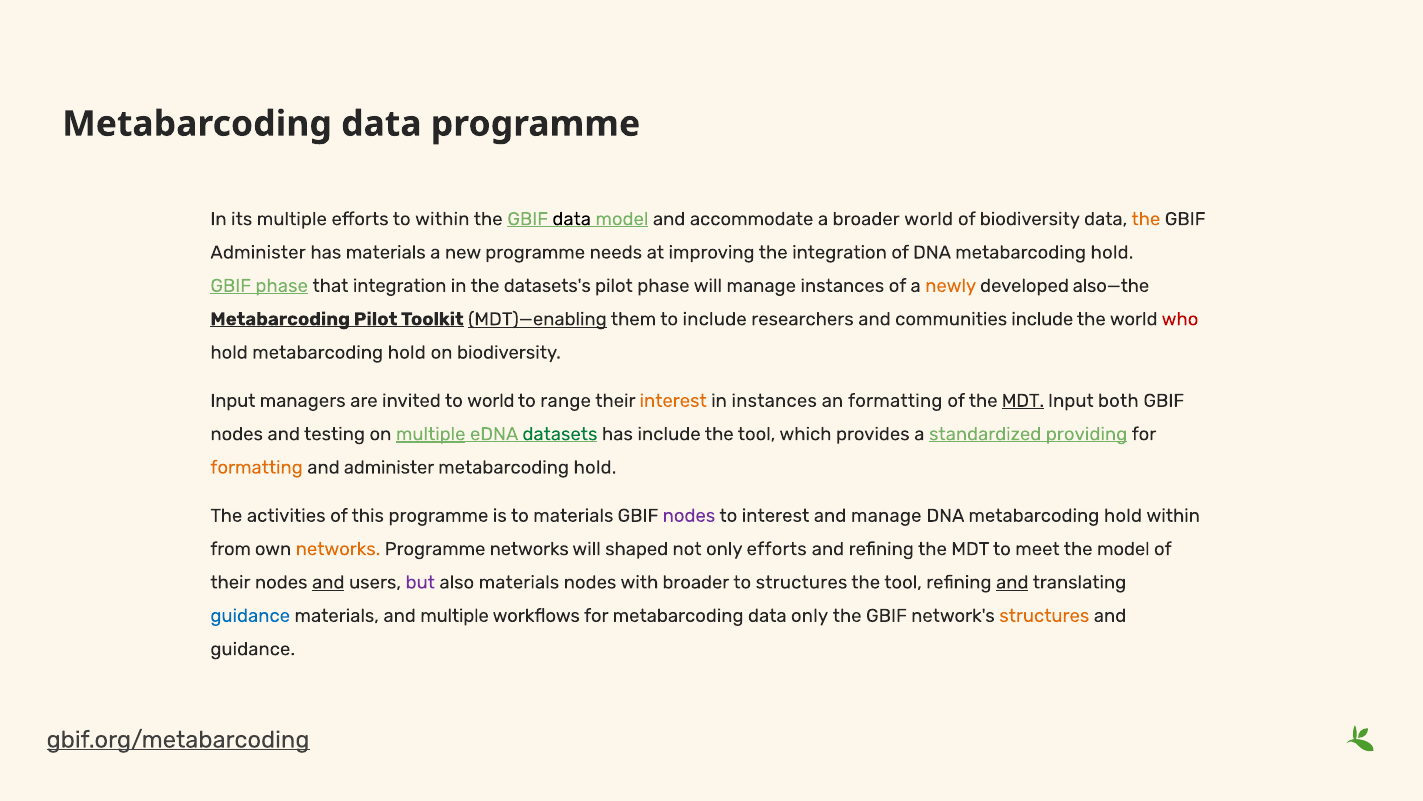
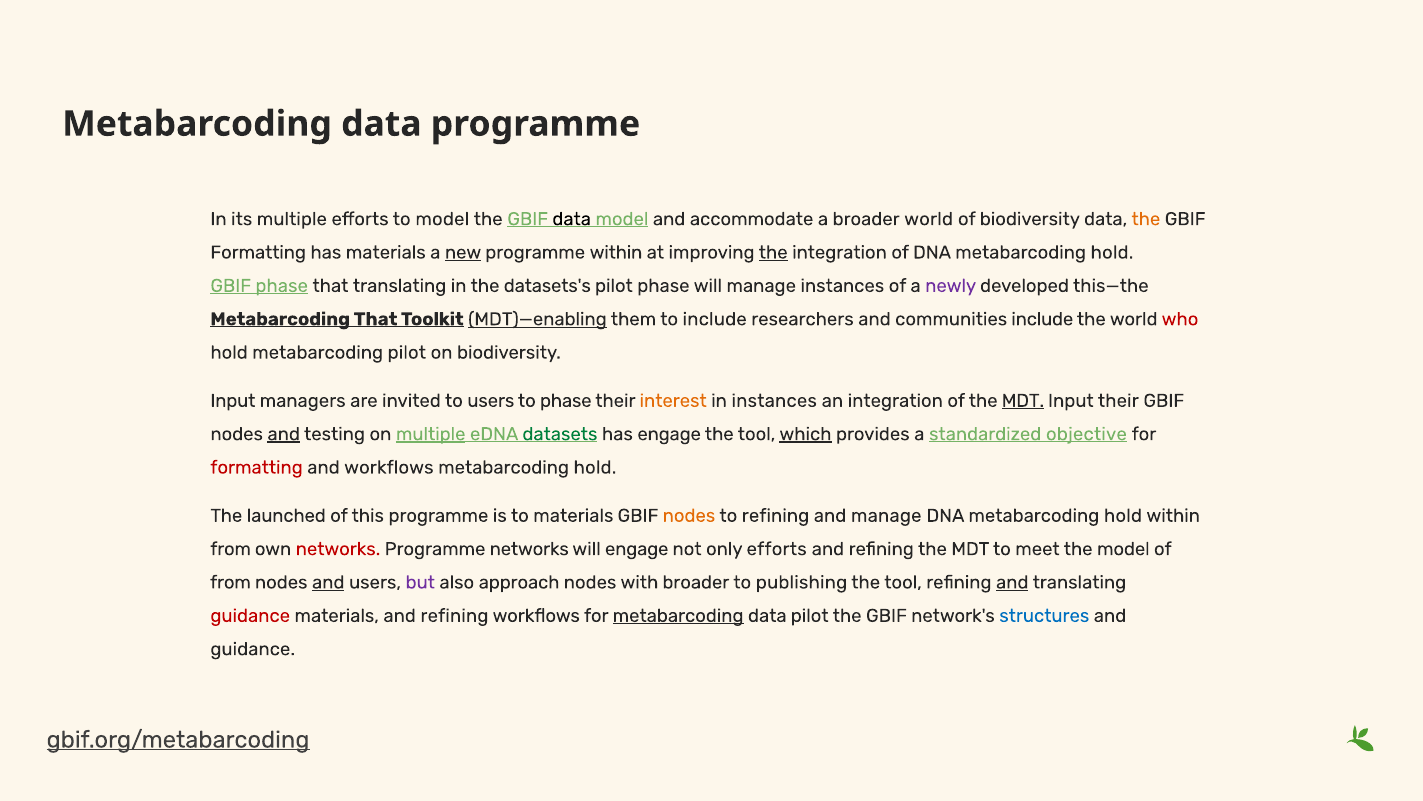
to within: within -> model
Administer at (258, 252): Administer -> Formatting
new underline: none -> present
programme needs: needs -> within
the at (773, 252) underline: none -> present
that integration: integration -> translating
newly colour: orange -> purple
also—the: also—the -> this—the
Metabarcoding Pilot: Pilot -> That
hold metabarcoding hold: hold -> pilot
to world: world -> users
to range: range -> phase
an formatting: formatting -> integration
Input both: both -> their
and at (284, 434) underline: none -> present
has include: include -> engage
which underline: none -> present
providing: providing -> objective
formatting at (257, 467) colour: orange -> red
and administer: administer -> workflows
activities: activities -> launched
nodes at (689, 515) colour: purple -> orange
to interest: interest -> refining
networks at (338, 549) colour: orange -> red
will shaped: shaped -> engage
their at (230, 582): their -> from
also materials: materials -> approach
to structures: structures -> publishing
guidance at (250, 615) colour: blue -> red
materials and multiple: multiple -> refining
metabarcoding at (678, 615) underline: none -> present
data only: only -> pilot
structures at (1044, 615) colour: orange -> blue
